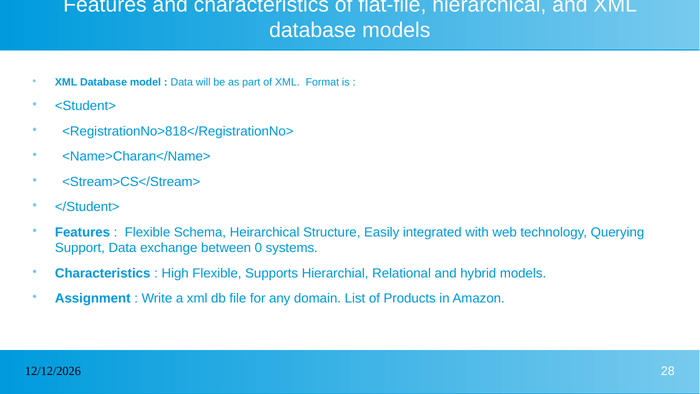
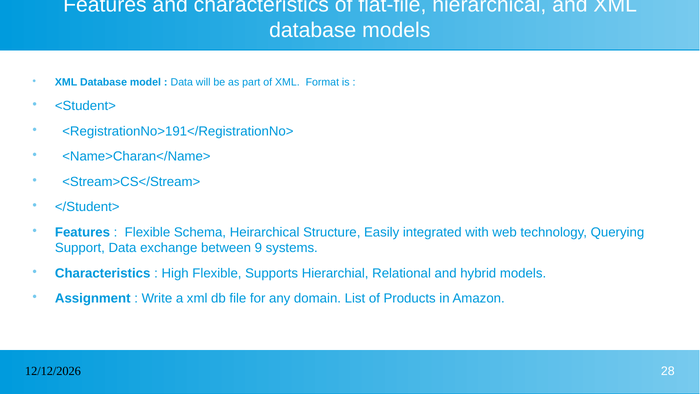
<RegistrationNo>818</RegistrationNo>: <RegistrationNo>818</RegistrationNo> -> <RegistrationNo>191</RegistrationNo>
0: 0 -> 9
